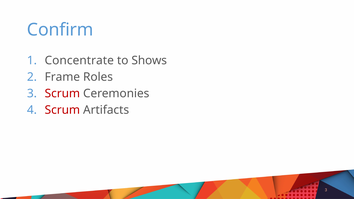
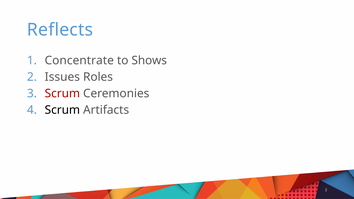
Confirm: Confirm -> Reflects
Frame: Frame -> Issues
Scrum at (62, 110) colour: red -> black
